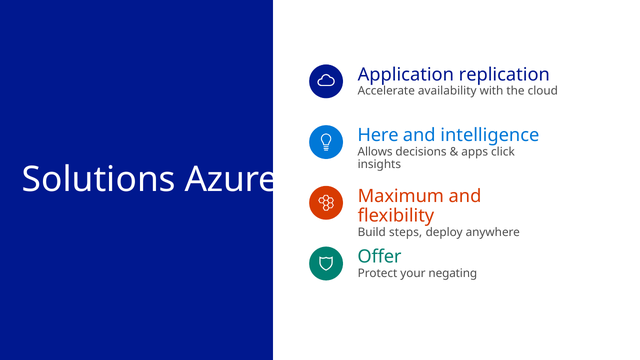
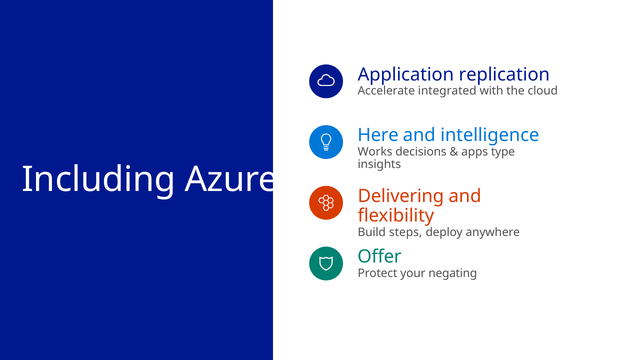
availability: availability -> integrated
Allows: Allows -> Works
click: click -> type
Solutions: Solutions -> Including
Maximum: Maximum -> Delivering
